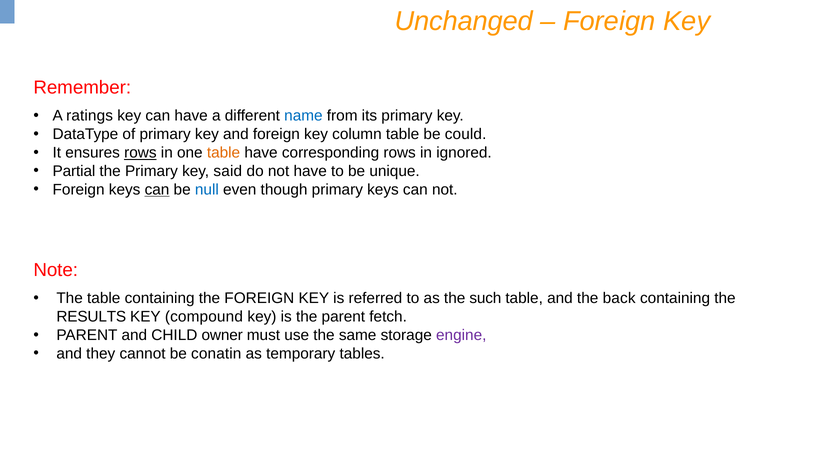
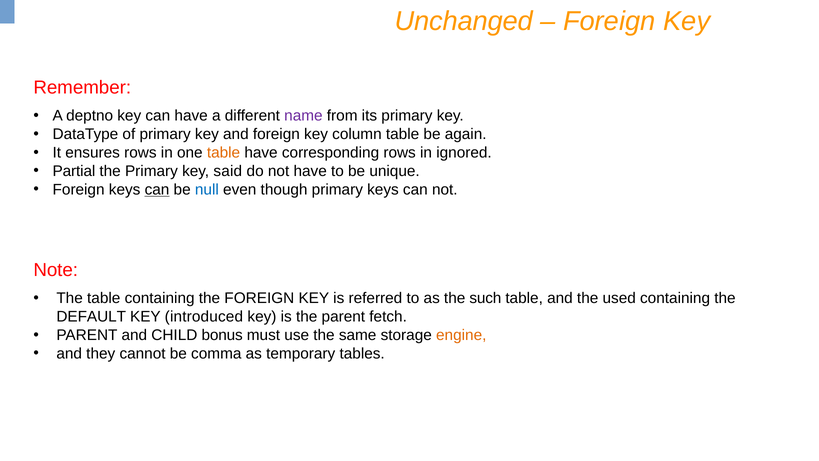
ratings: ratings -> deptno
name colour: blue -> purple
could: could -> again
rows at (140, 153) underline: present -> none
back: back -> used
RESULTS: RESULTS -> DEFAULT
compound: compound -> introduced
owner: owner -> bonus
engine colour: purple -> orange
conatin: conatin -> comma
